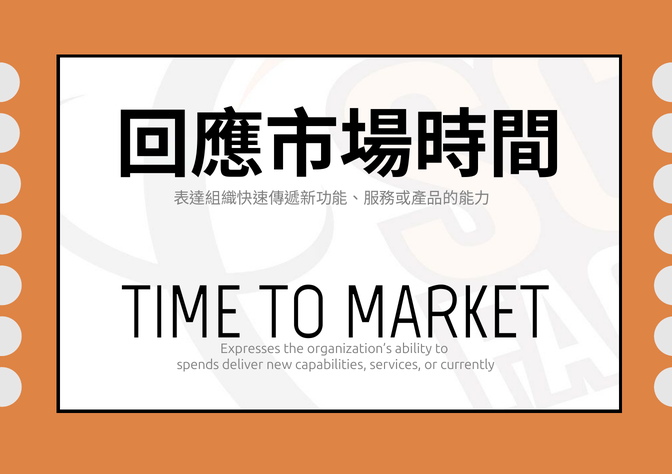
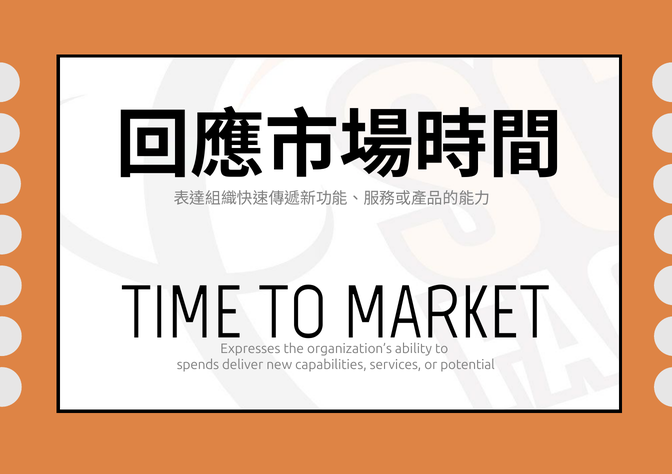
currently: currently -> potential
